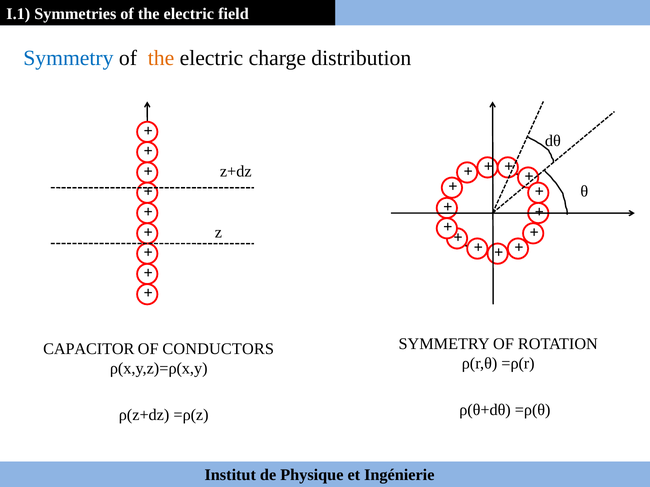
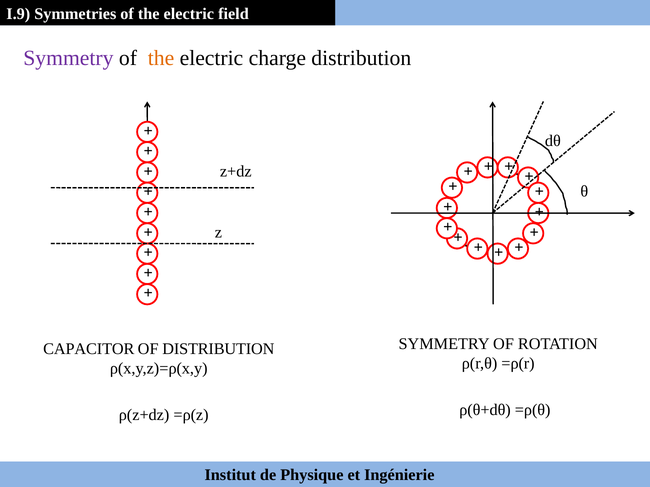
I.1: I.1 -> I.9
Symmetry at (68, 58) colour: blue -> purple
OF CONDUCTORS: CONDUCTORS -> DISTRIBUTION
